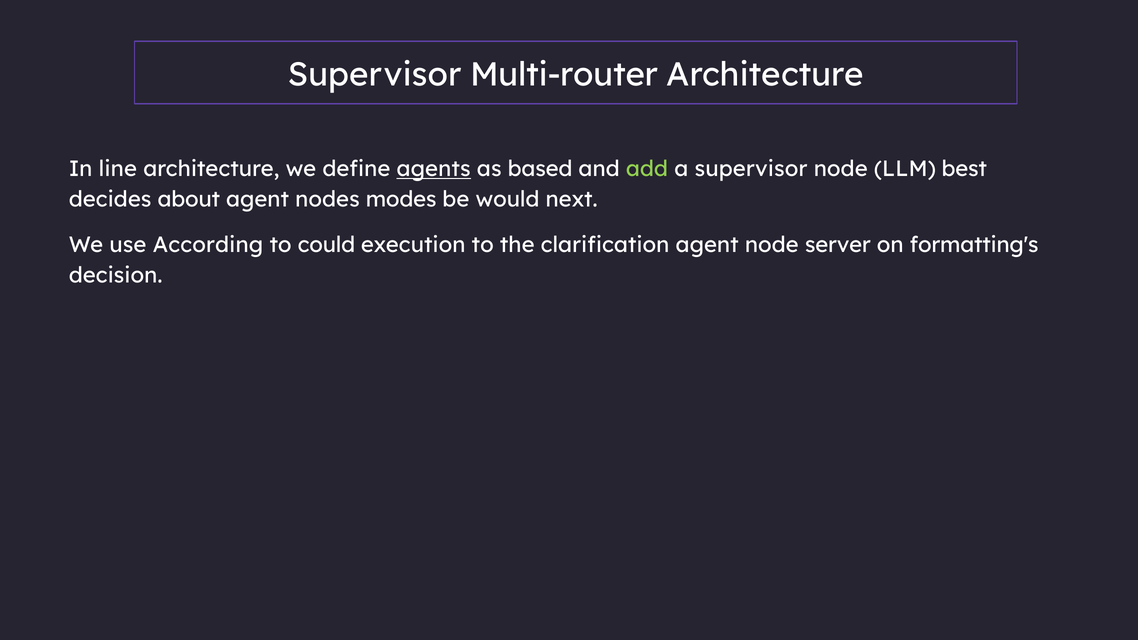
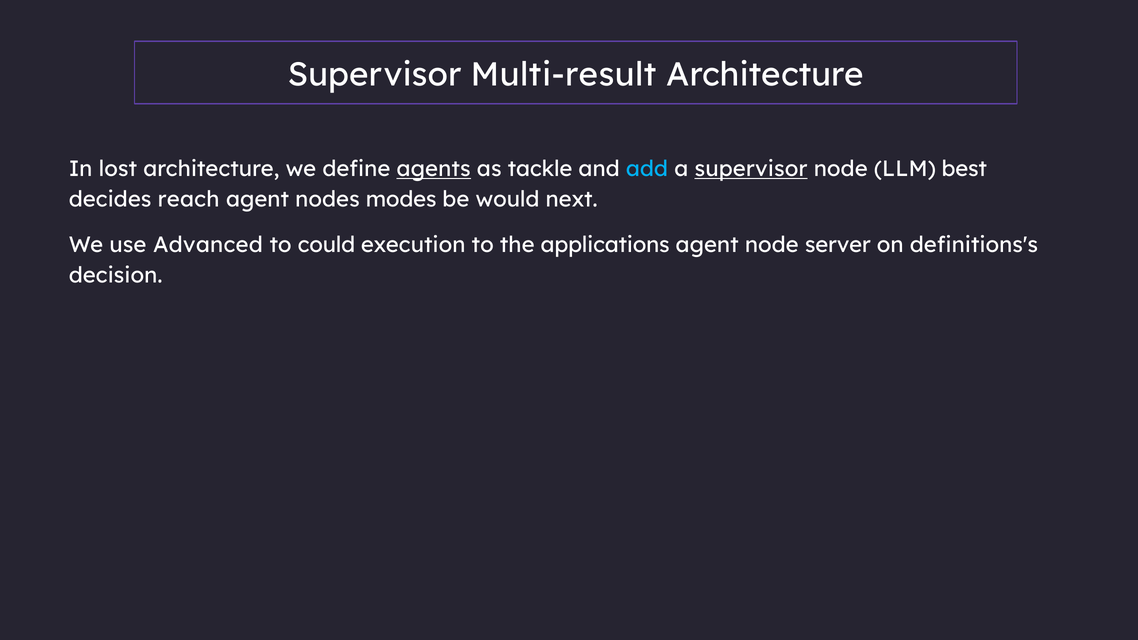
Multi-router: Multi-router -> Multi-result
line: line -> lost
based: based -> tackle
add colour: light green -> light blue
supervisor at (751, 169) underline: none -> present
about: about -> reach
According: According -> Advanced
clarification: clarification -> applications
formatting's: formatting's -> definitions's
